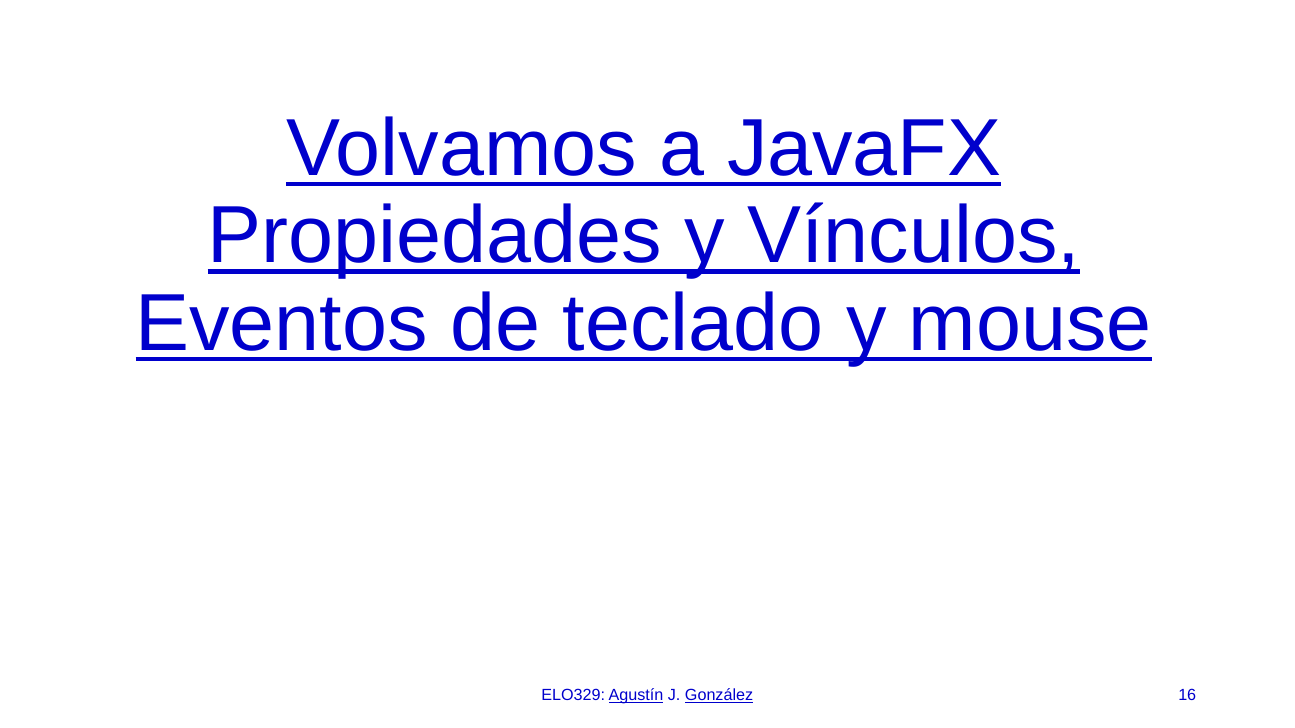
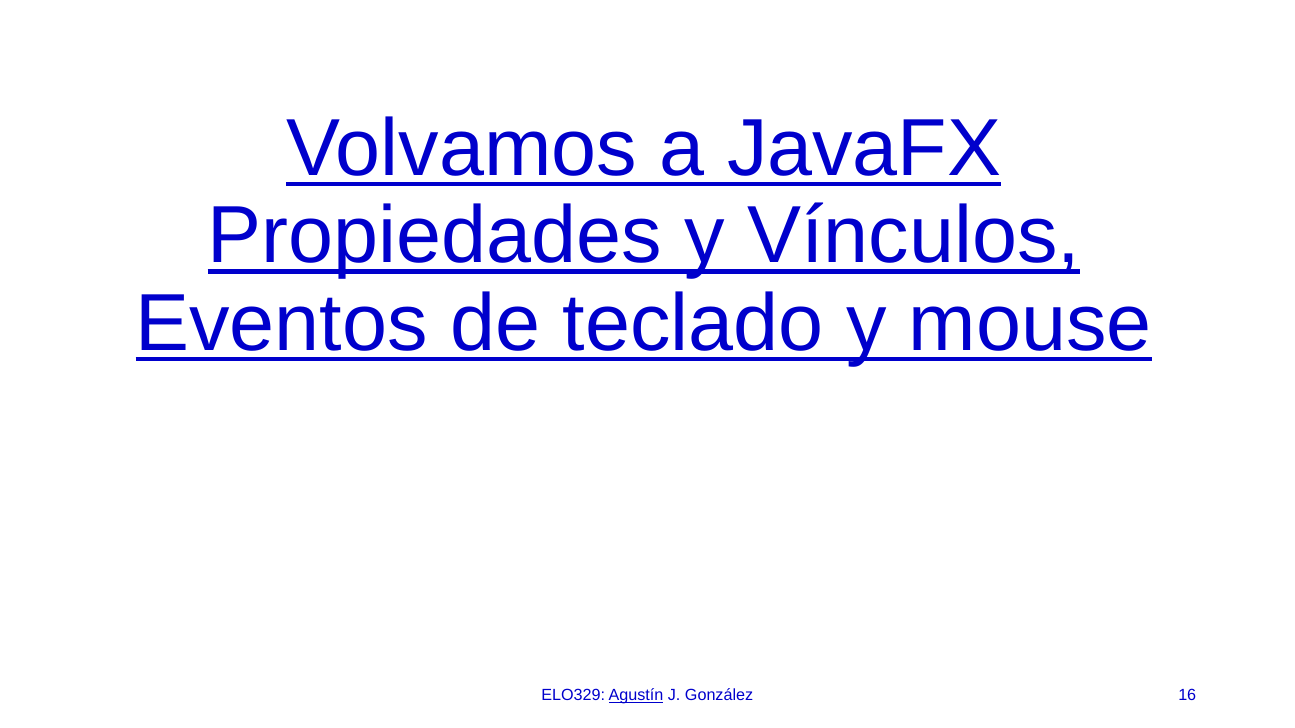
González underline: present -> none
